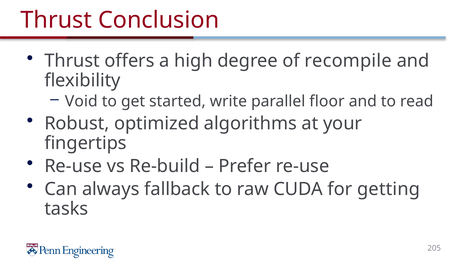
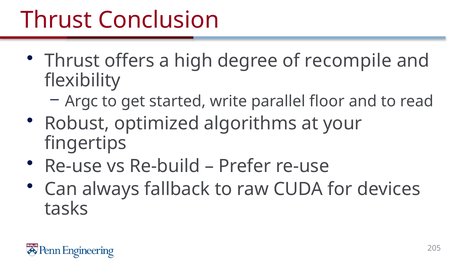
Void: Void -> Argc
getting: getting -> devices
